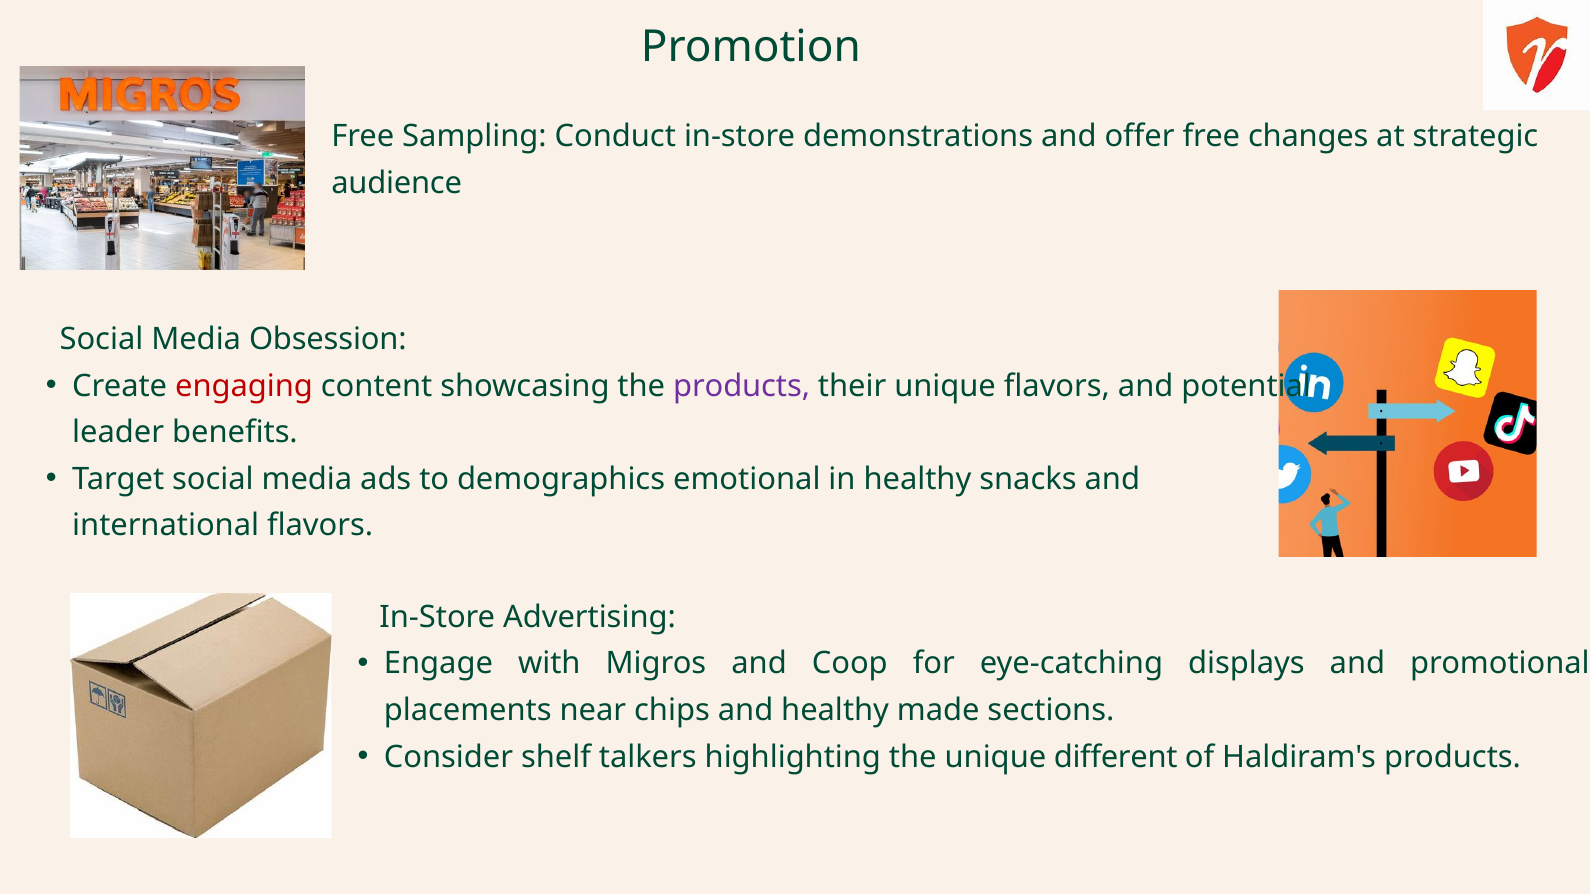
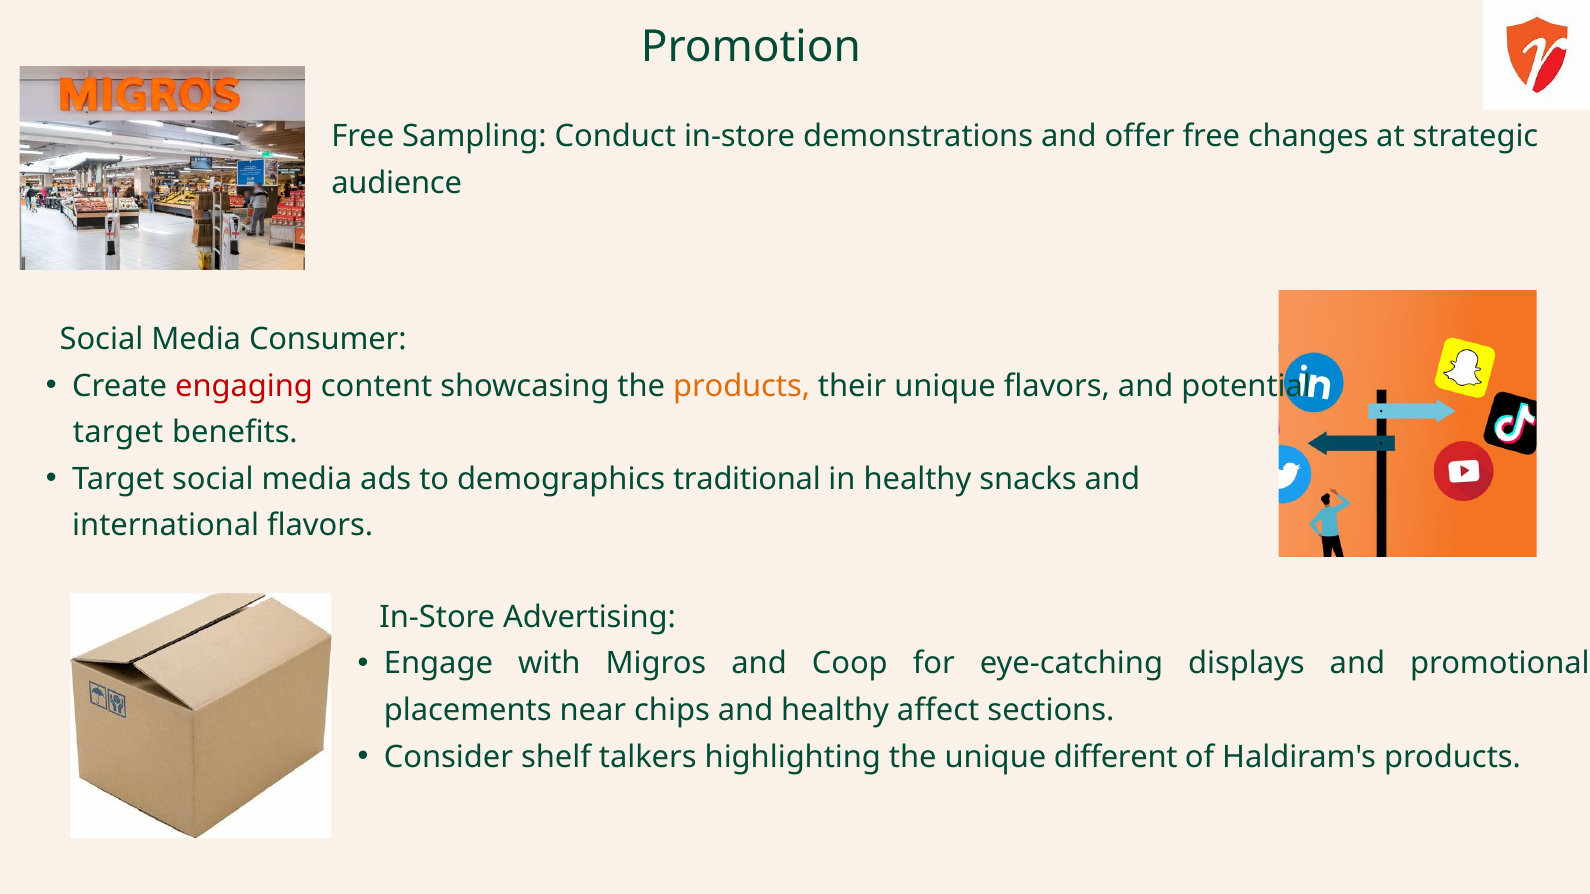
Obsession: Obsession -> Consumer
products at (742, 386) colour: purple -> orange
leader at (118, 433): leader -> target
emotional: emotional -> traditional
made: made -> affect
